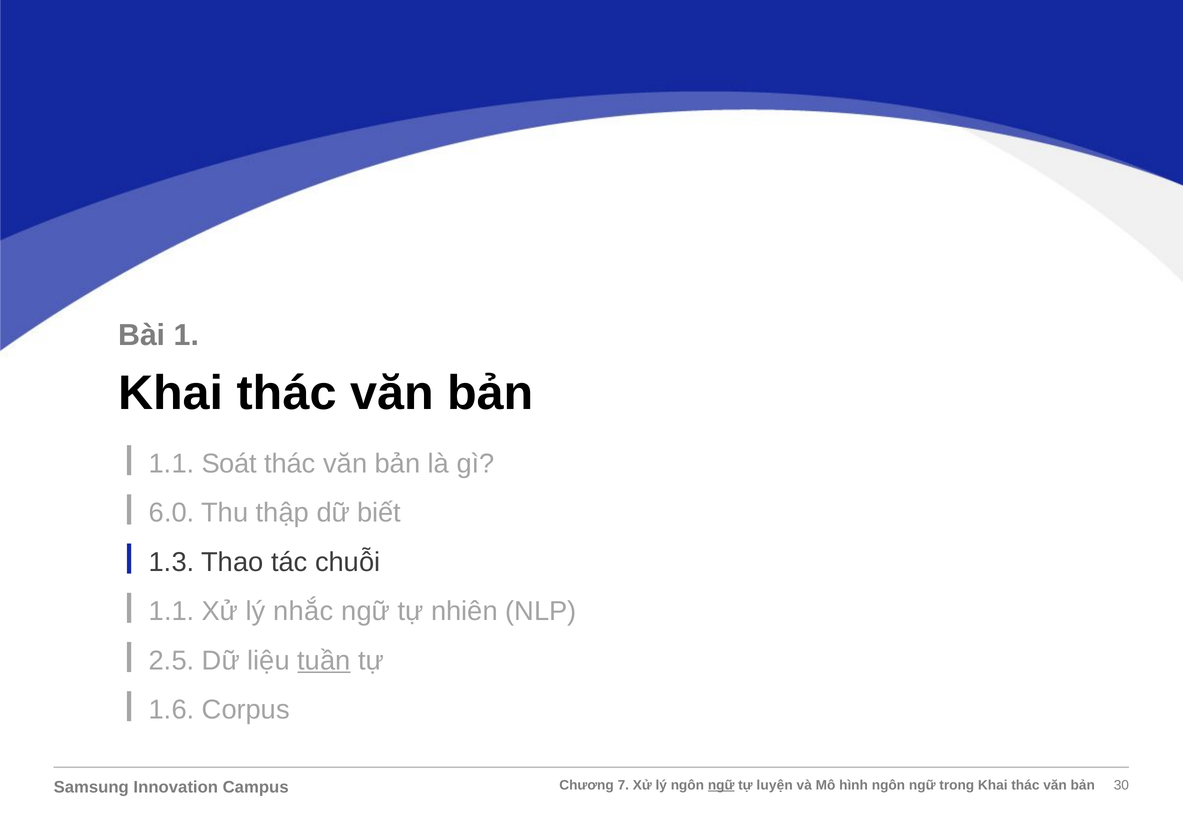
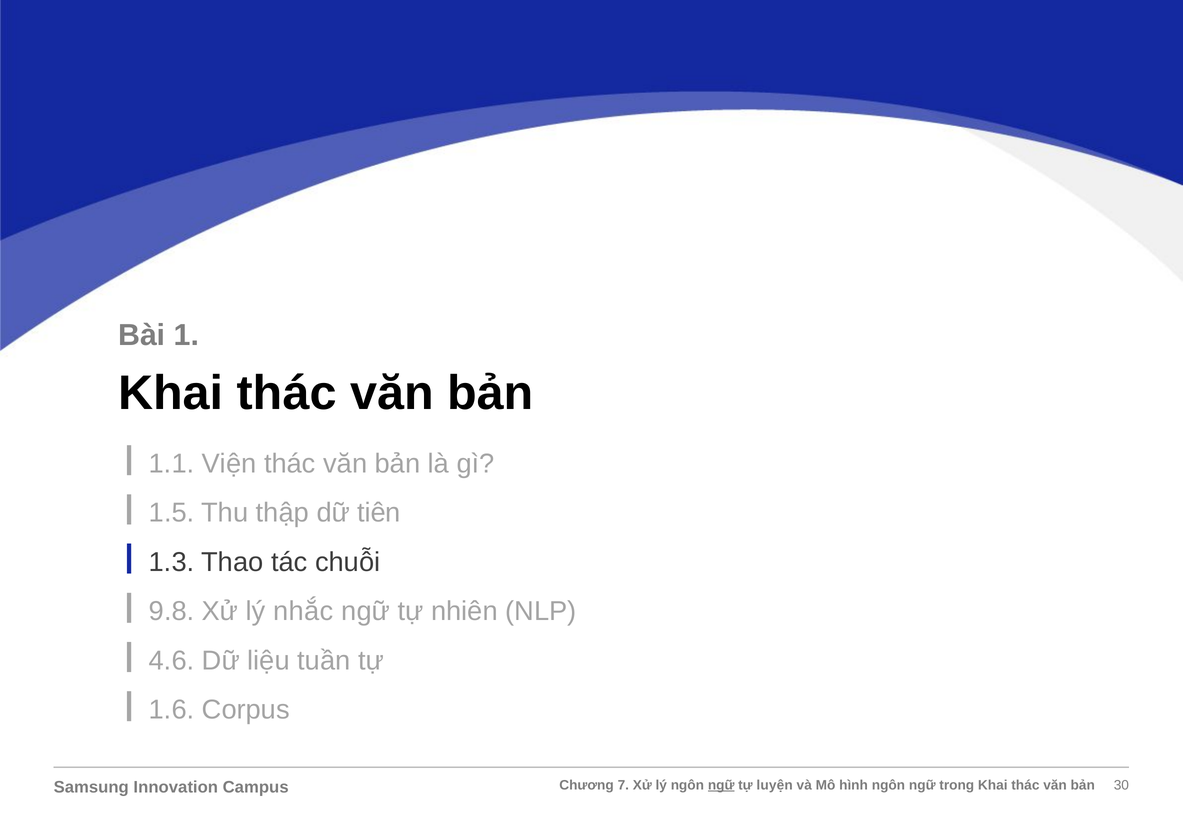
Soát: Soát -> Viện
6.0: 6.0 -> 1.5
biết: biết -> tiên
1.1 at (172, 612): 1.1 -> 9.8
2.5: 2.5 -> 4.6
tuần underline: present -> none
